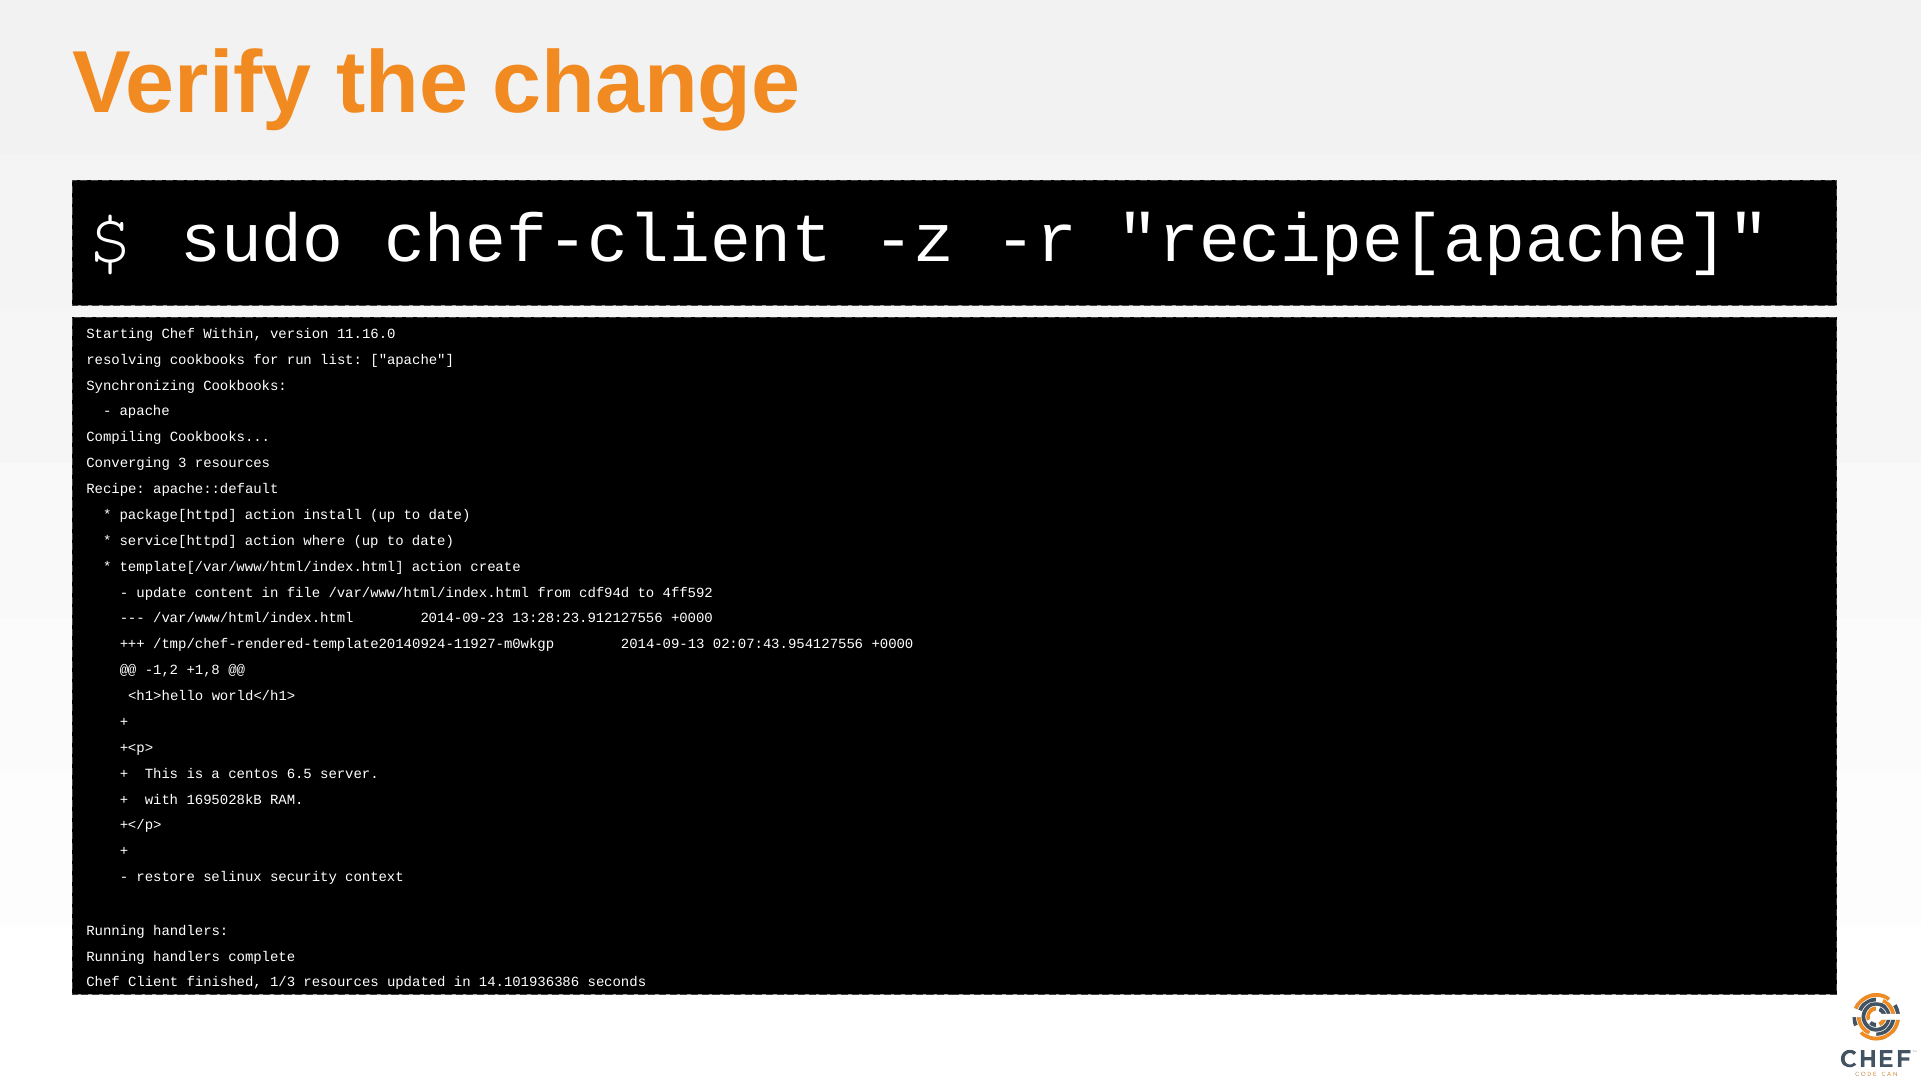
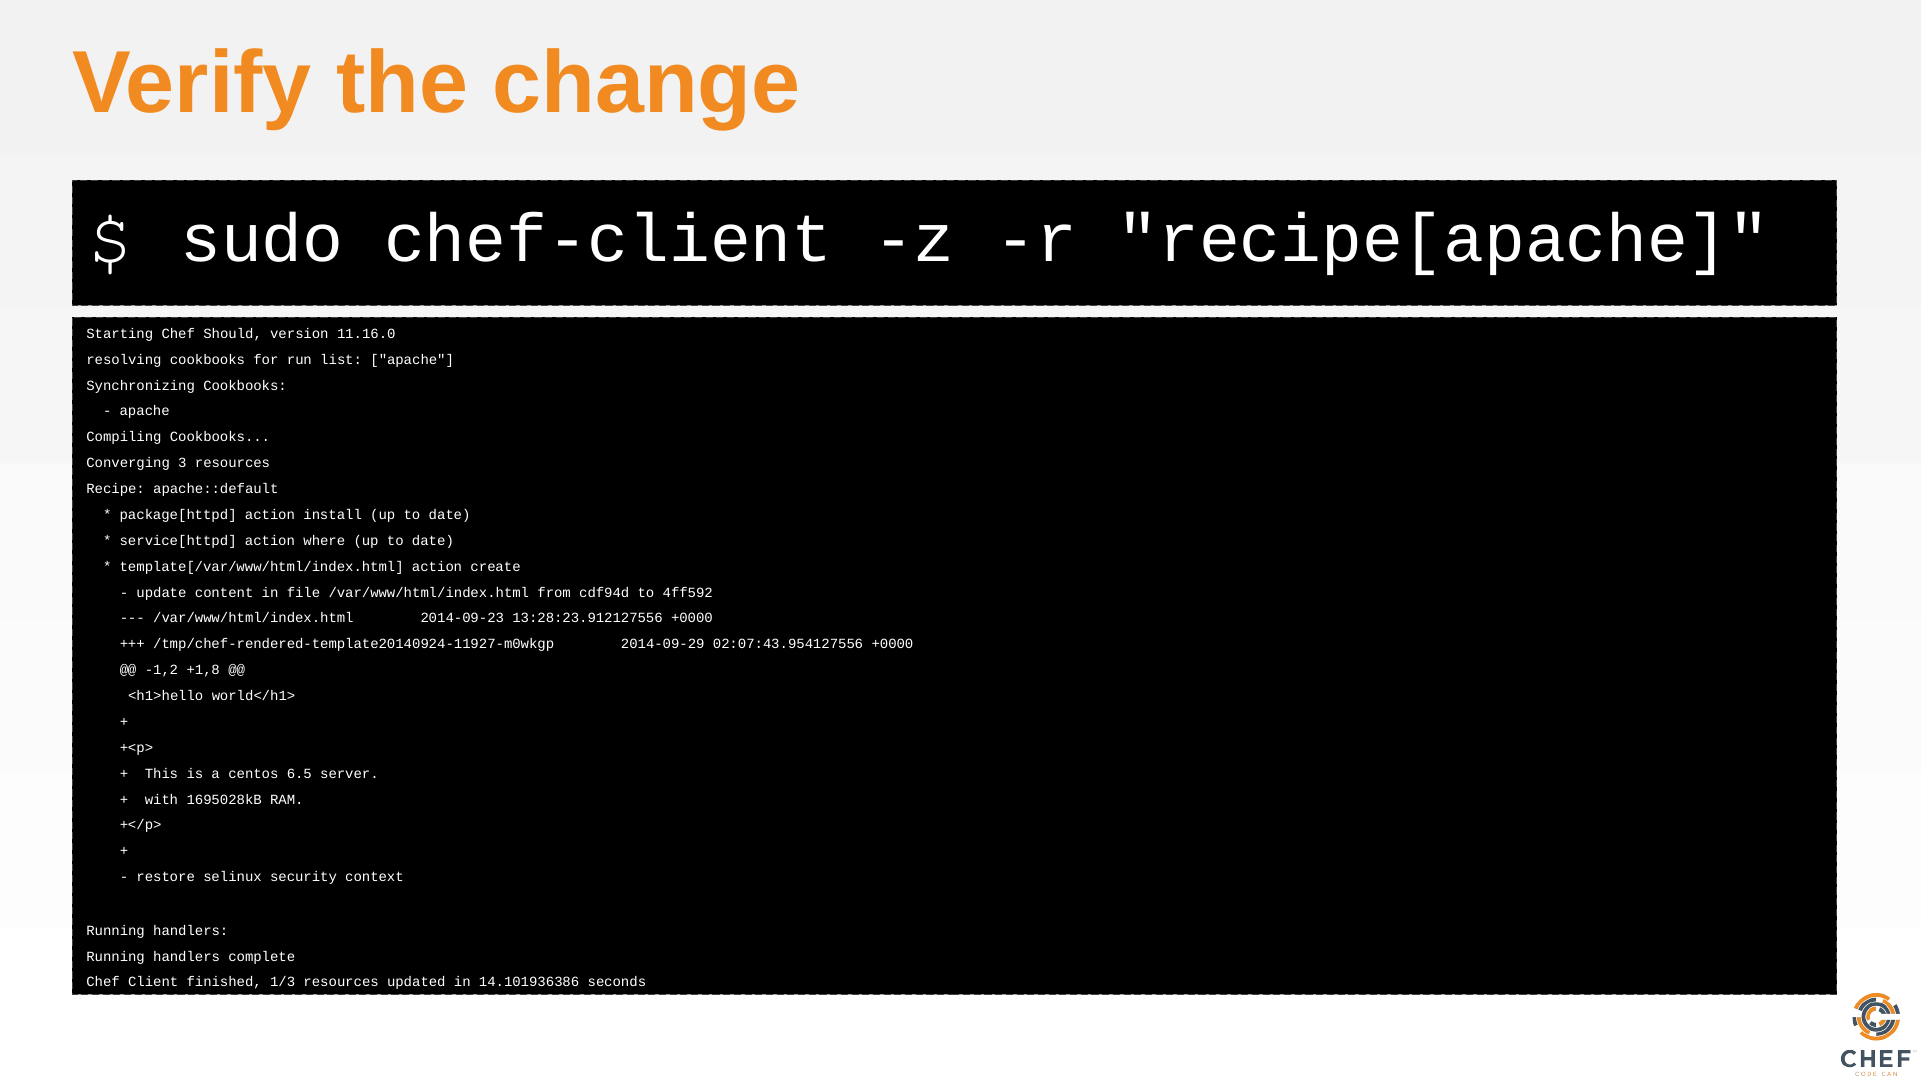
Within: Within -> Should
2014-09-13: 2014-09-13 -> 2014-09-29
